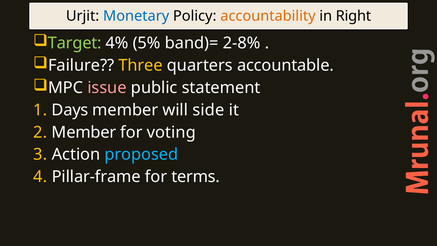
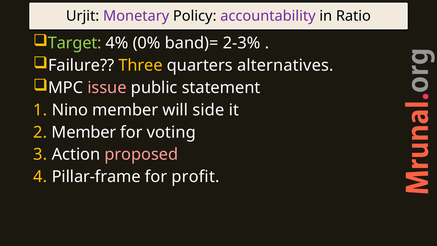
Monetary colour: blue -> purple
accountability colour: orange -> purple
Right: Right -> Ratio
5%: 5% -> 0%
2-8%: 2-8% -> 2-3%
accountable: accountable -> alternatives
Days: Days -> Nino
proposed colour: light blue -> pink
terms: terms -> profit
